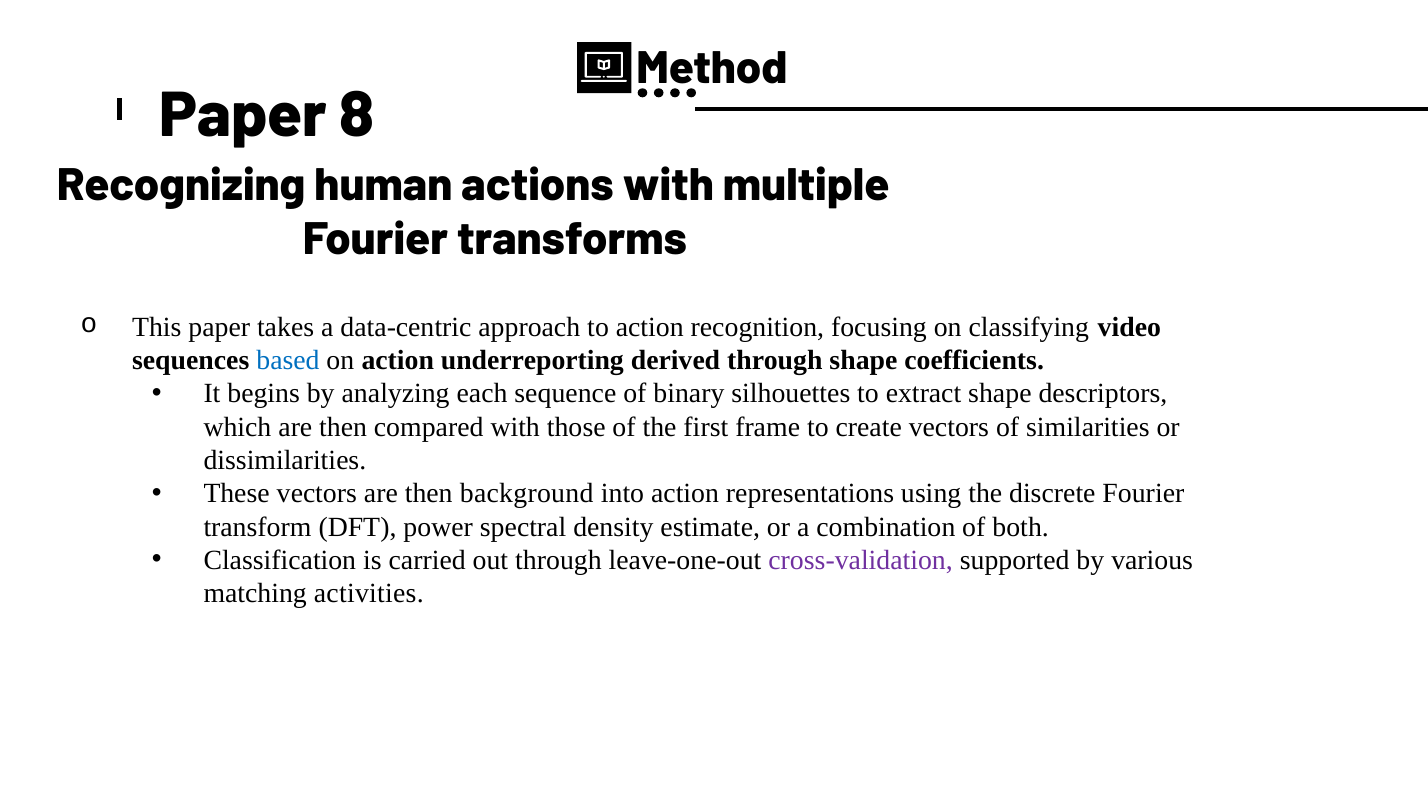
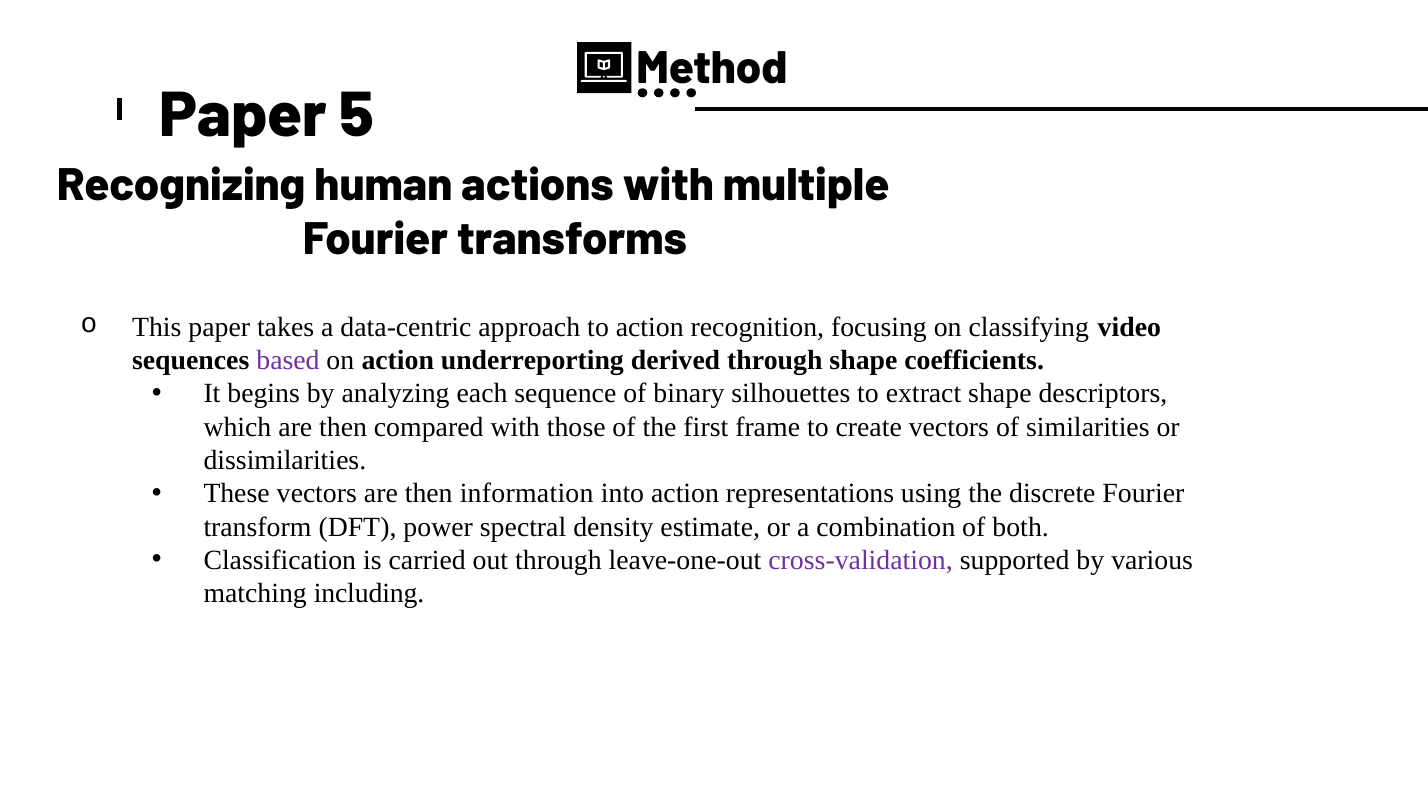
8: 8 -> 5
based colour: blue -> purple
background: background -> information
activities: activities -> including
